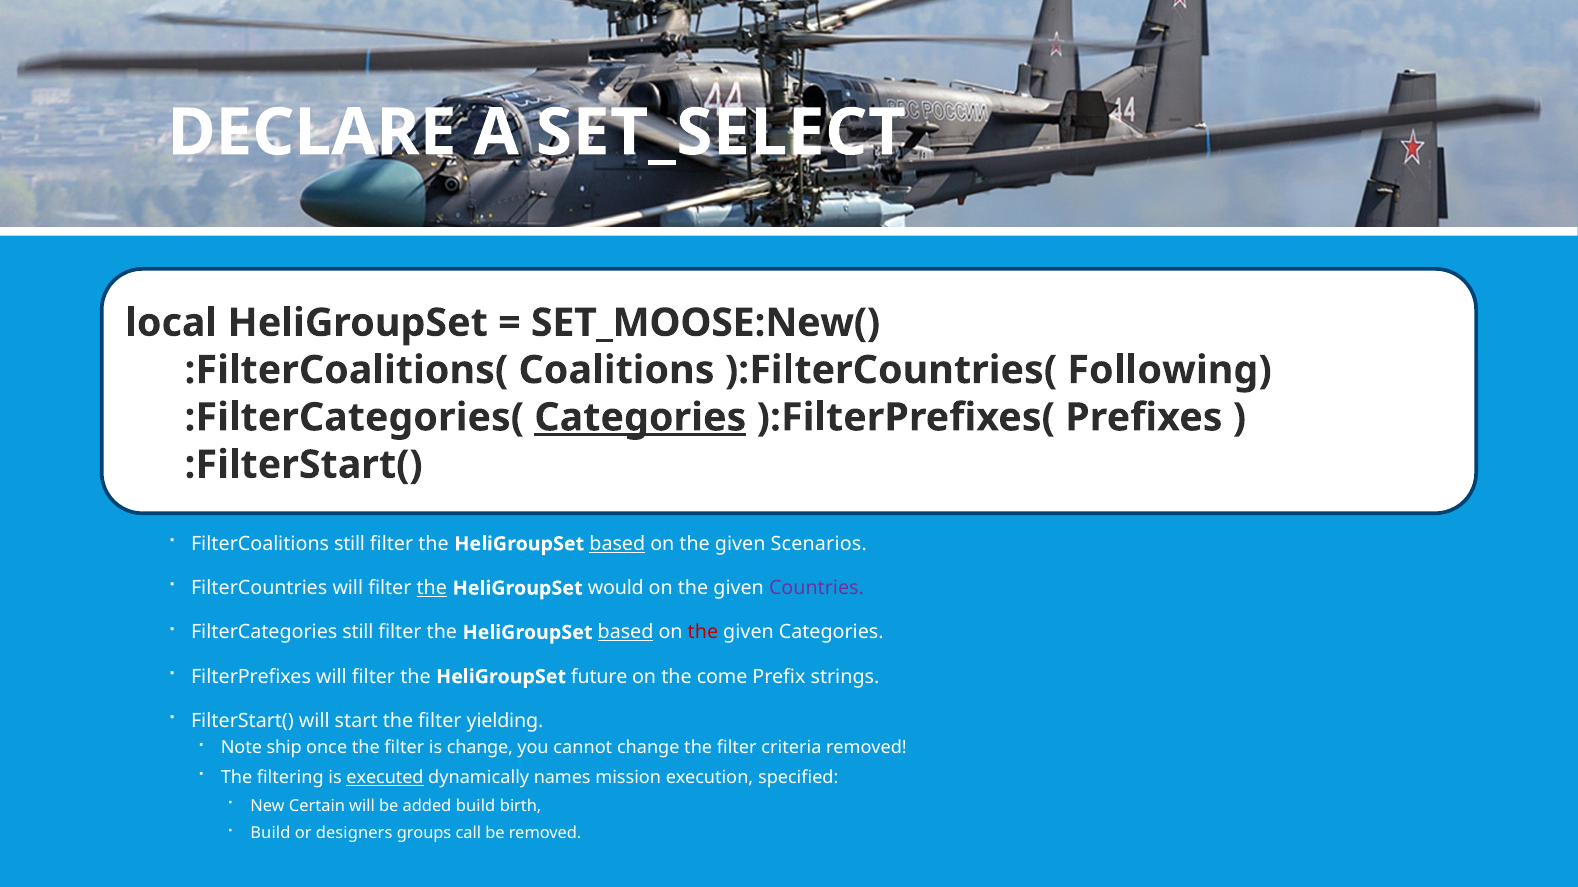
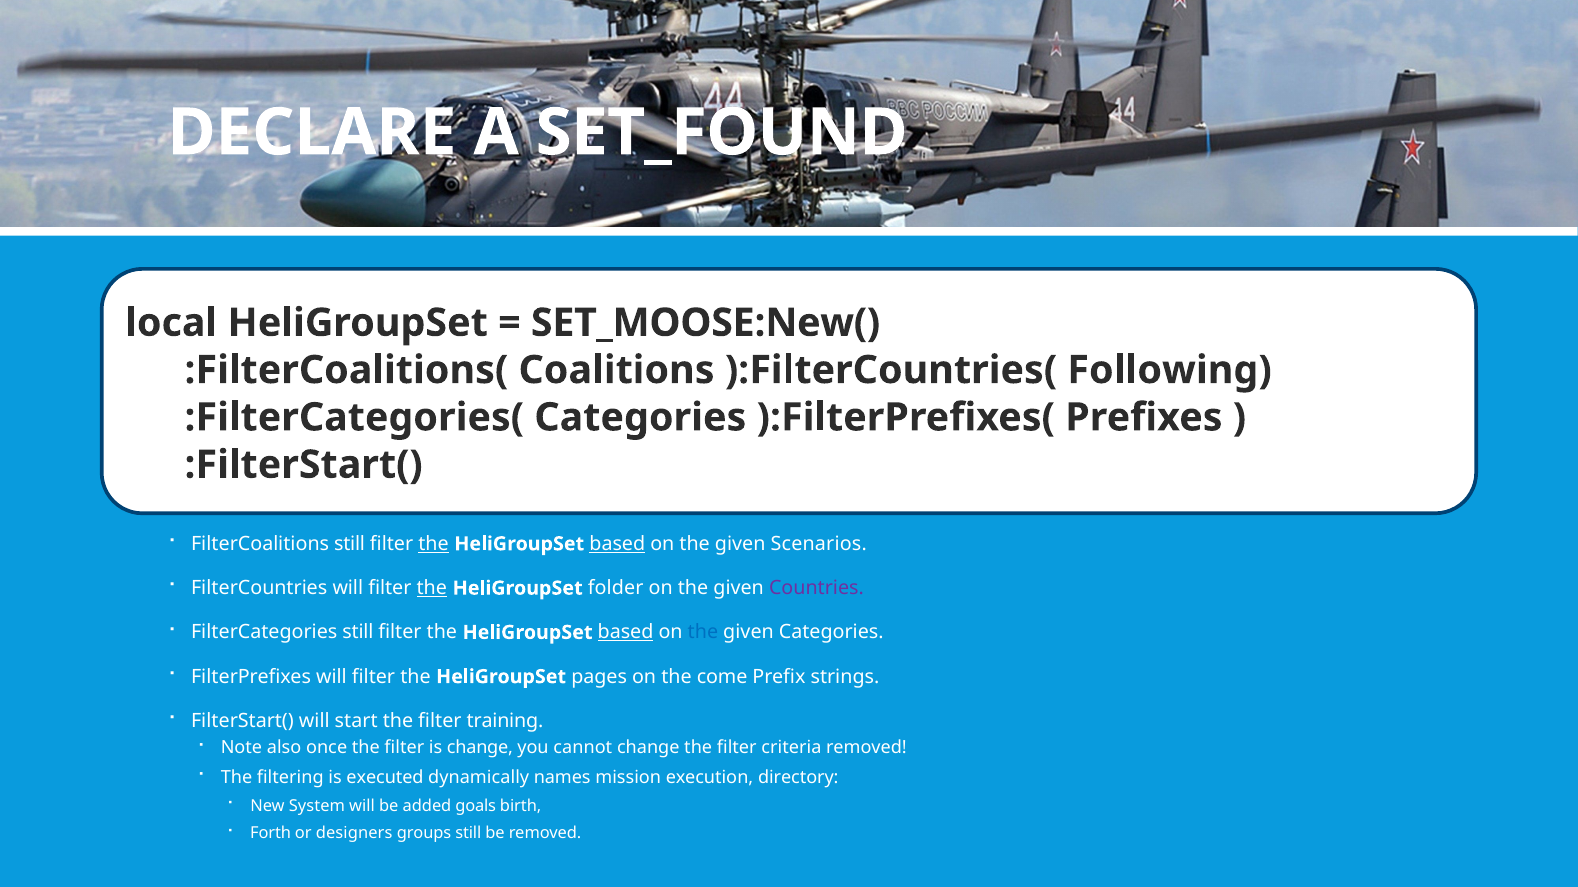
SET_SELECT: SET_SELECT -> SET_FOUND
Categories at (640, 418) underline: present -> none
the at (434, 544) underline: none -> present
would: would -> folder
the at (703, 633) colour: red -> blue
future: future -> pages
yielding: yielding -> training
ship: ship -> also
executed underline: present -> none
specified: specified -> directory
Certain: Certain -> System
added build: build -> goals
Build at (270, 834): Build -> Forth
groups call: call -> still
